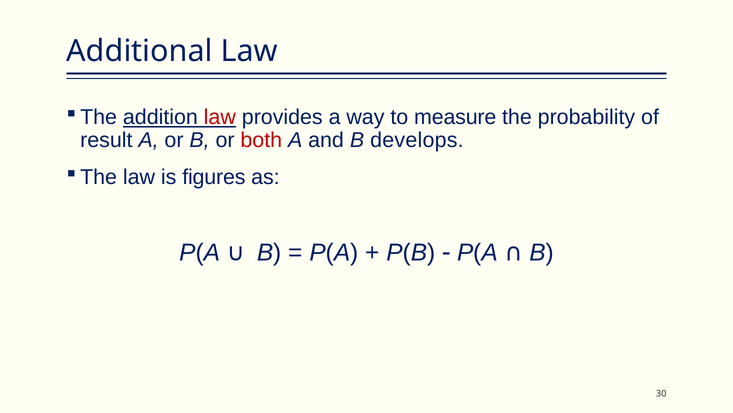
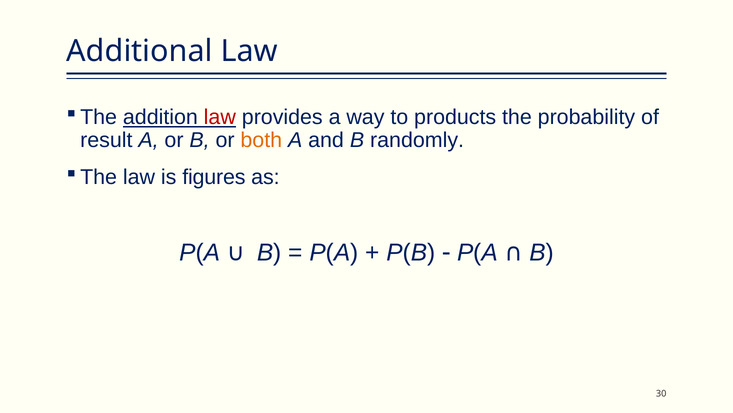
measure: measure -> products
both colour: red -> orange
develops: develops -> randomly
